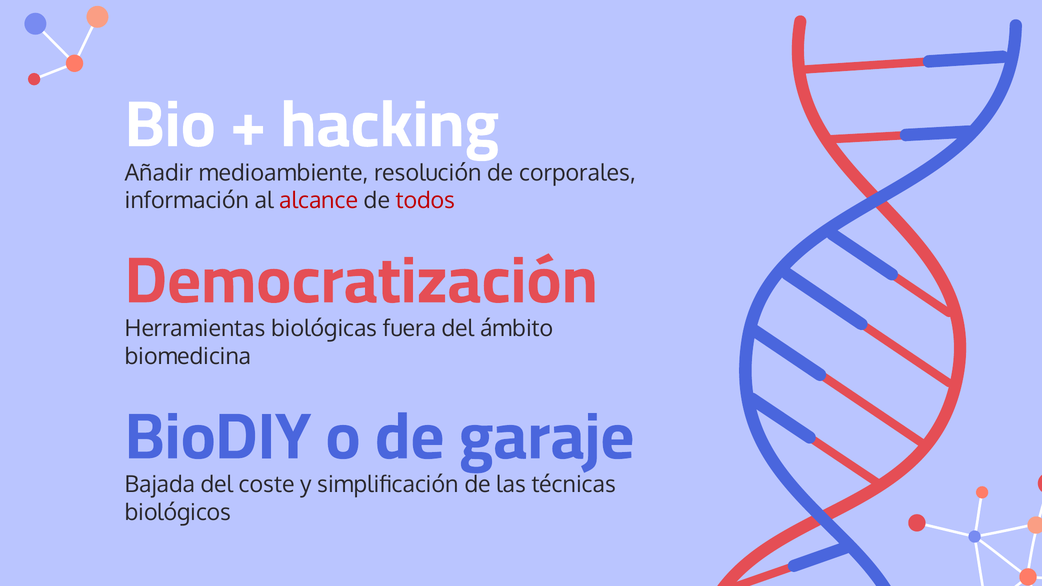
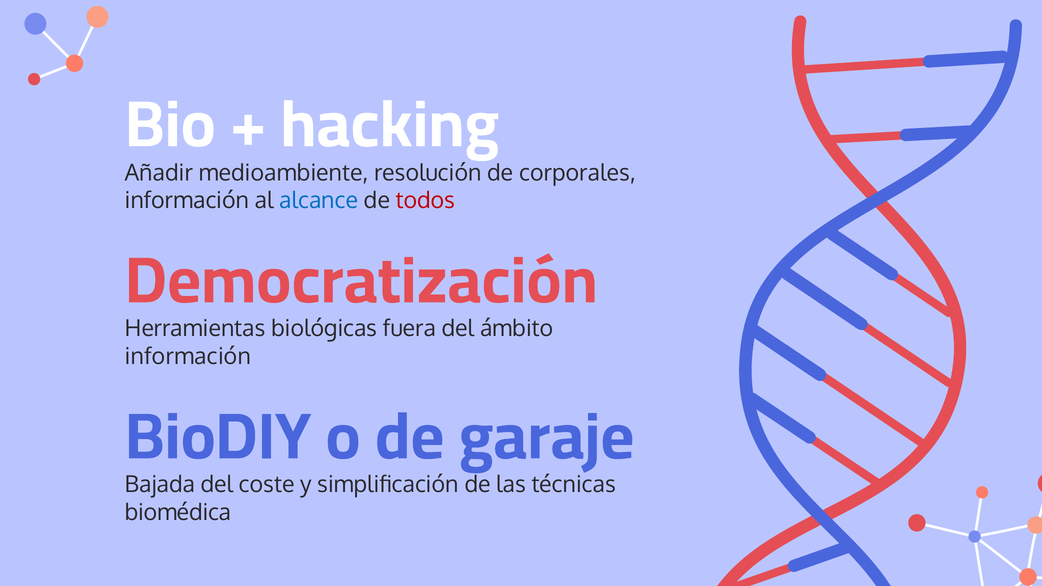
alcance colour: red -> blue
biomedicina at (188, 357): biomedicina -> información
biológicos: biológicos -> biomédica
